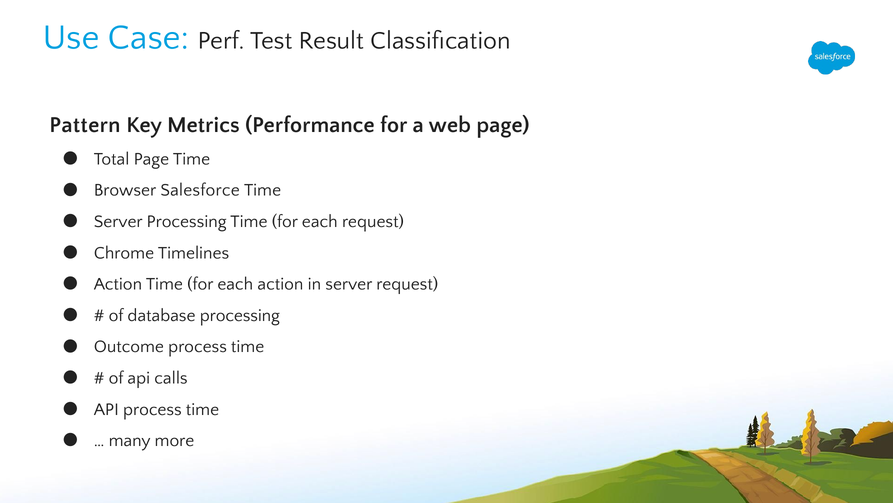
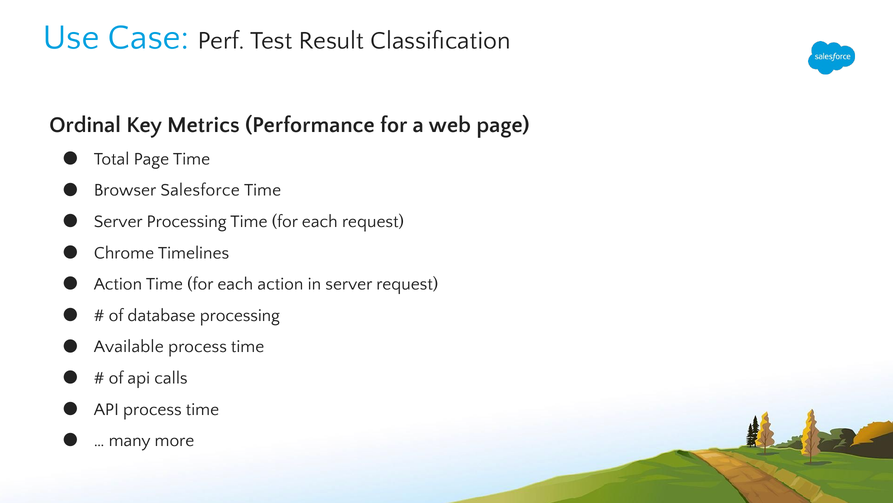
Pattern: Pattern -> Ordinal
Outcome: Outcome -> Available
